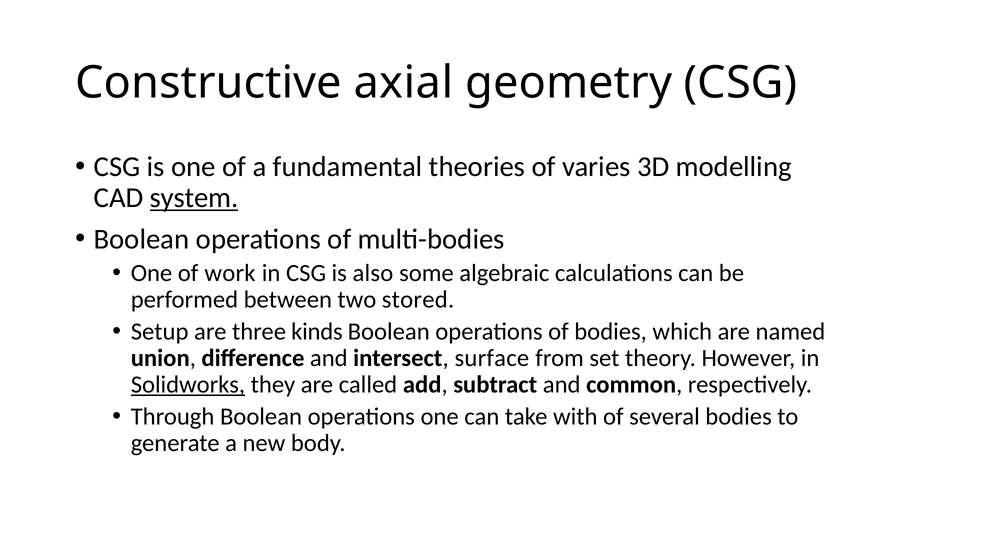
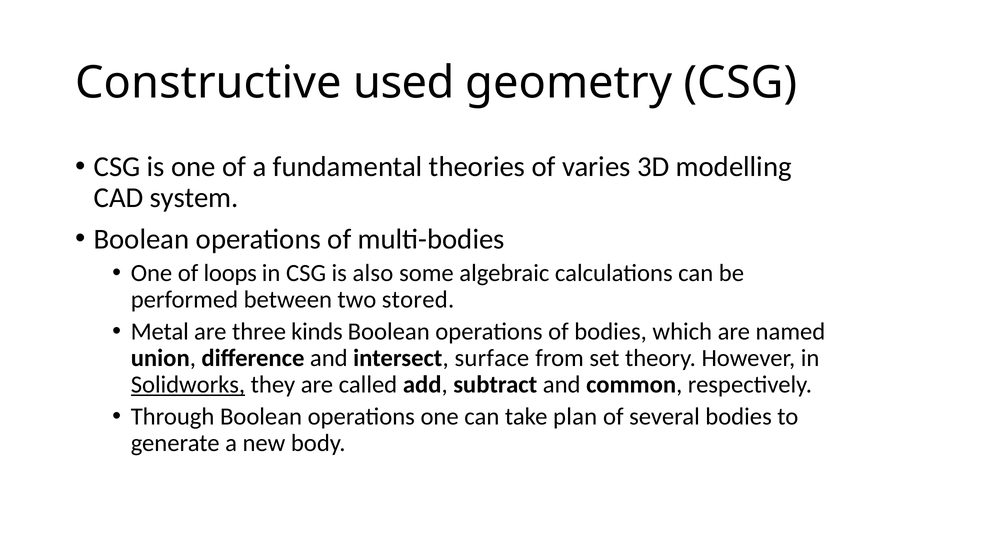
axial: axial -> used
system underline: present -> none
work: work -> loops
Setup: Setup -> Metal
with: with -> plan
